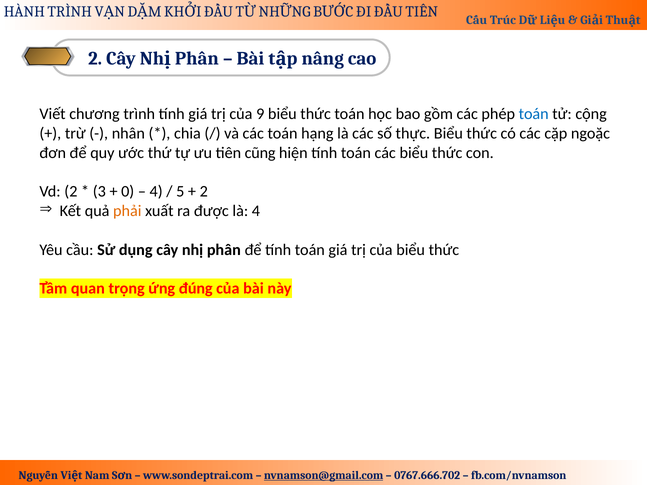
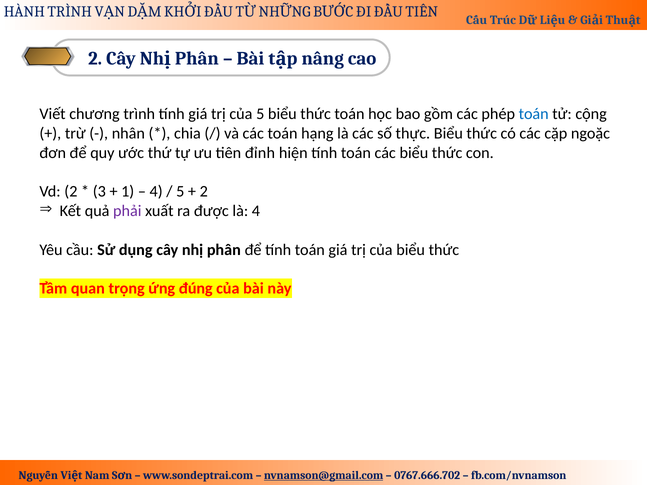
của 9: 9 -> 5
cũng: cũng -> đỉnh
0: 0 -> 1
phải colour: orange -> purple
